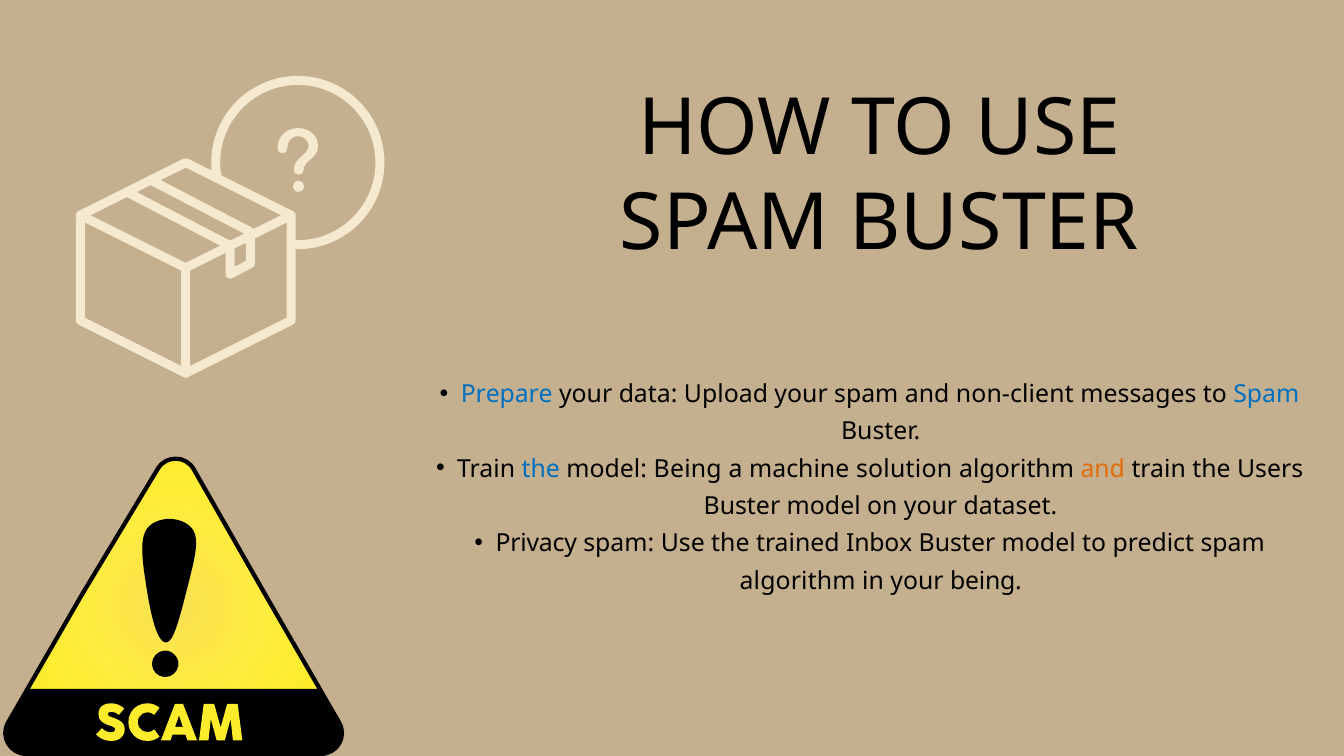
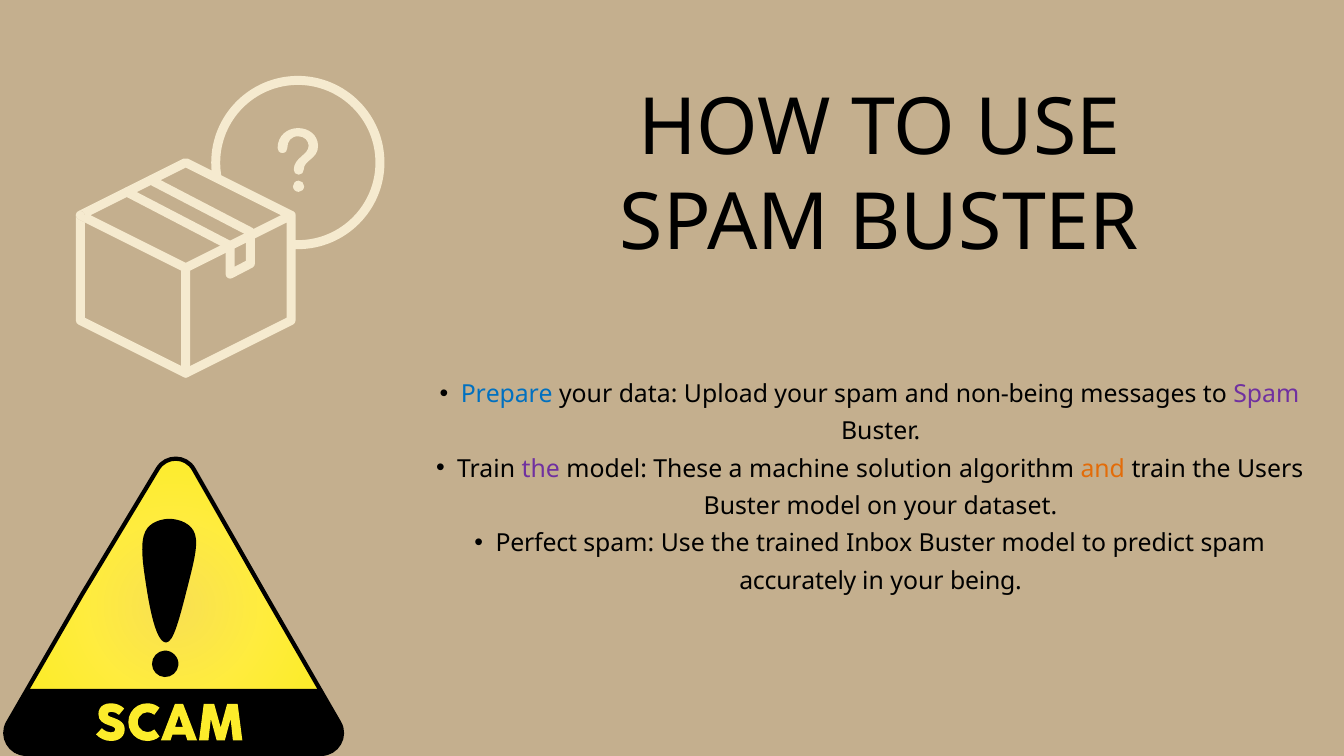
non-client: non-client -> non-being
Spam at (1266, 394) colour: blue -> purple
the at (541, 469) colour: blue -> purple
model Being: Being -> These
Privacy: Privacy -> Perfect
algorithm at (798, 581): algorithm -> accurately
